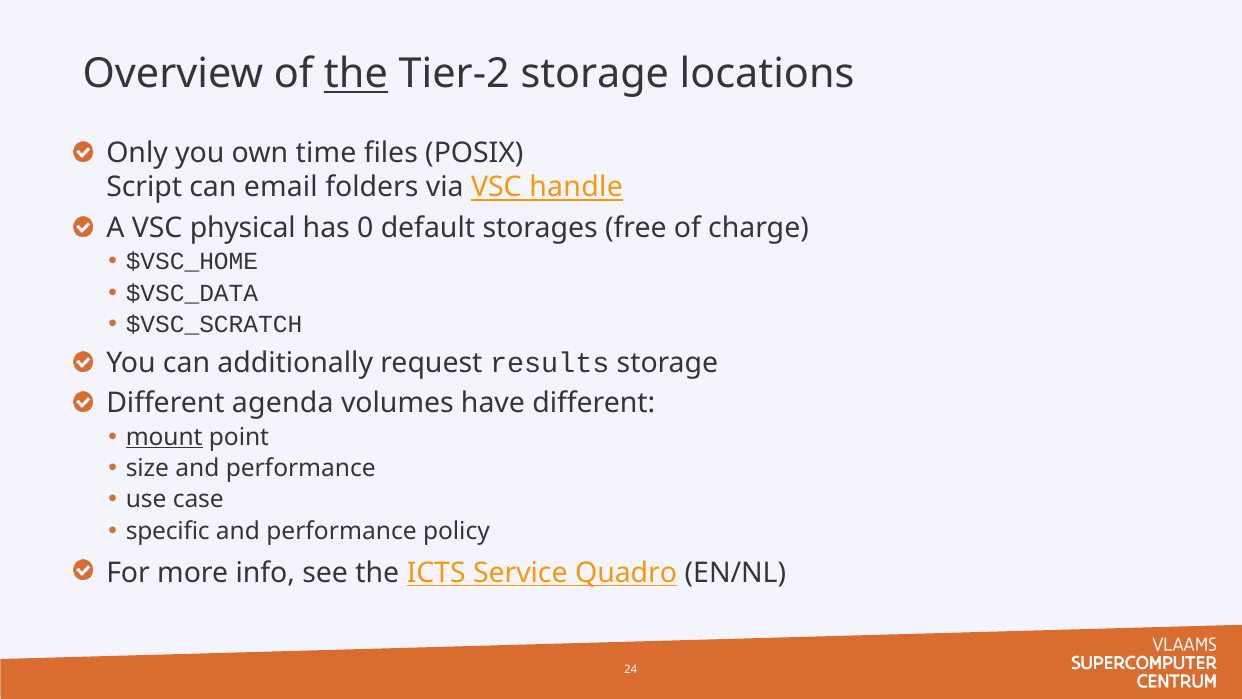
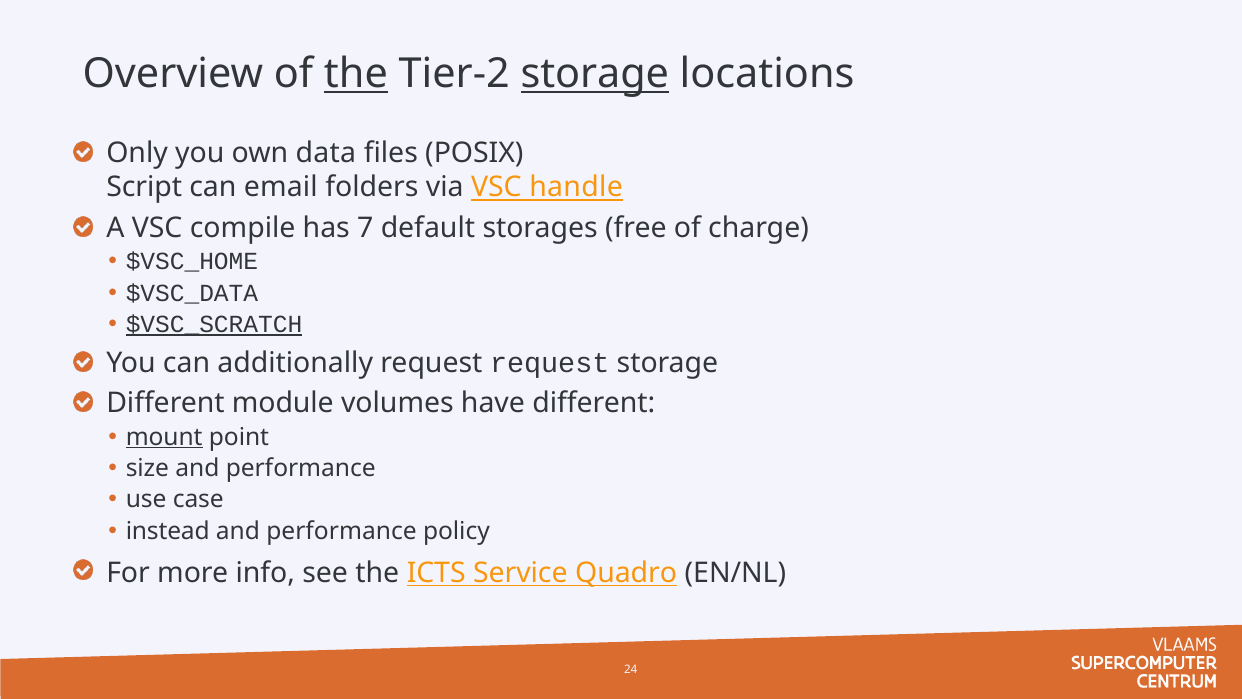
storage at (595, 74) underline: none -> present
time: time -> data
physical: physical -> compile
0: 0 -> 7
$VSC_SCRATCH underline: none -> present
request results: results -> request
agenda: agenda -> module
specific: specific -> instead
